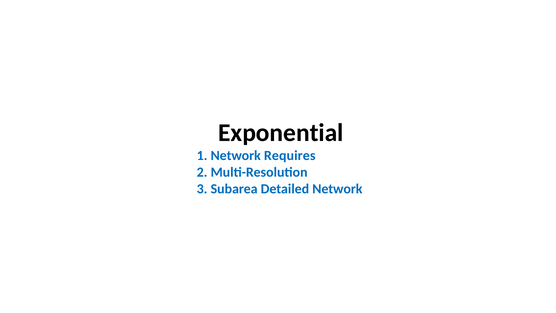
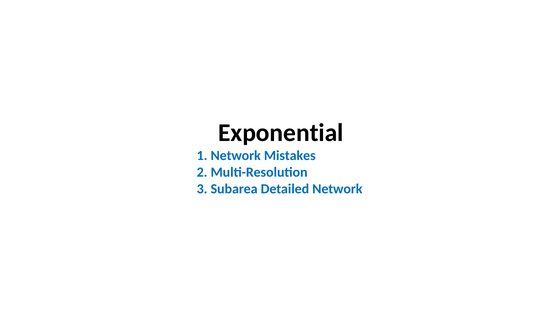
Requires: Requires -> Mistakes
